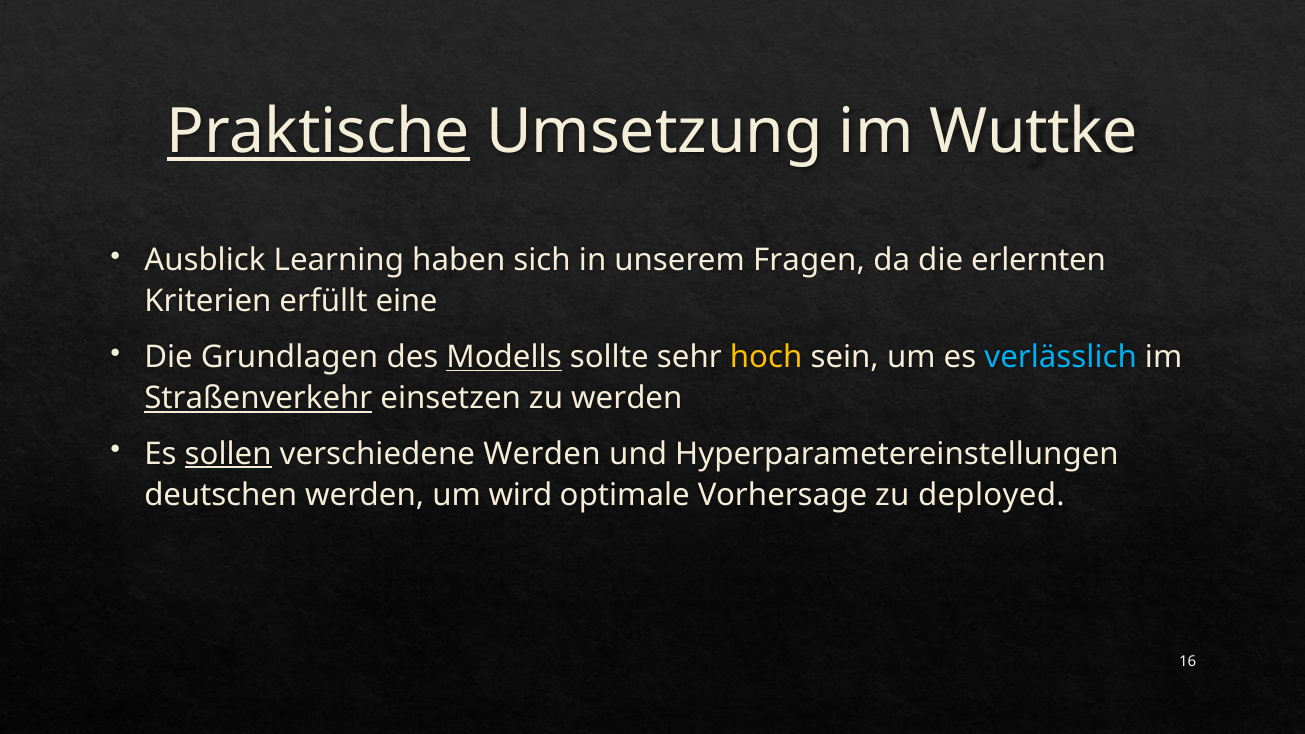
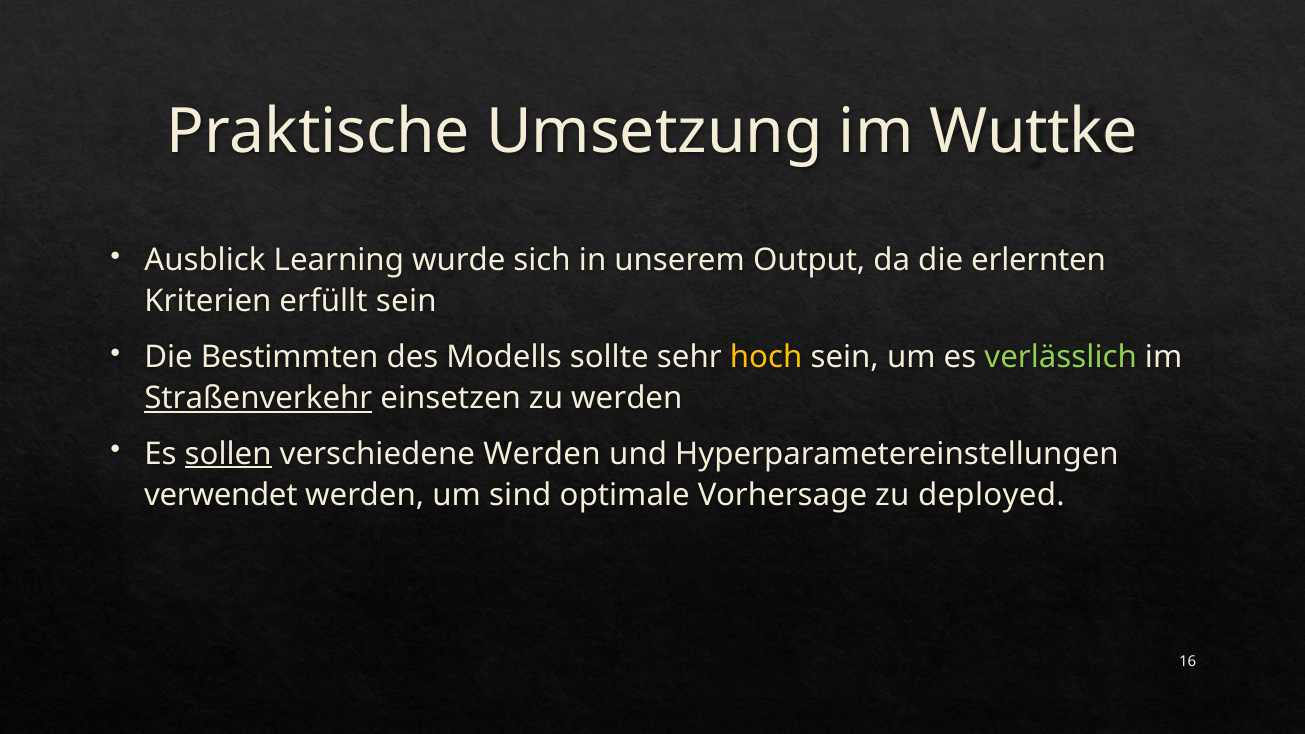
Praktische underline: present -> none
haben: haben -> wurde
Fragen: Fragen -> Output
erfüllt eine: eine -> sein
Grundlagen: Grundlagen -> Bestimmten
Modells underline: present -> none
verlässlich colour: light blue -> light green
deutschen: deutschen -> verwendet
wird: wird -> sind
